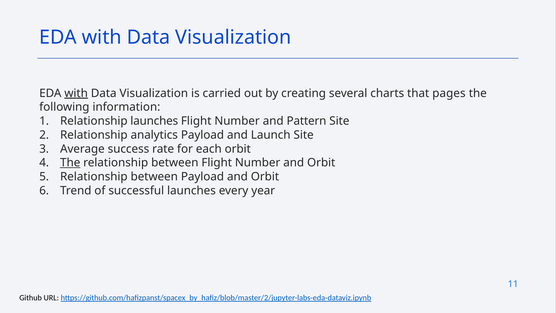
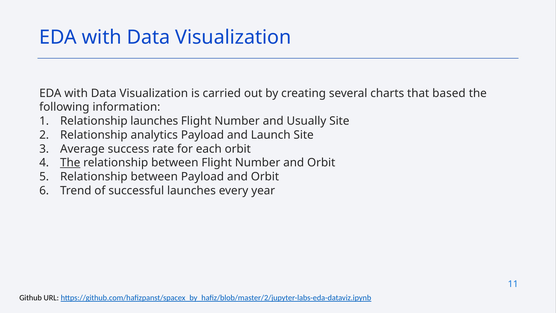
with at (76, 93) underline: present -> none
pages: pages -> based
Pattern: Pattern -> Usually
